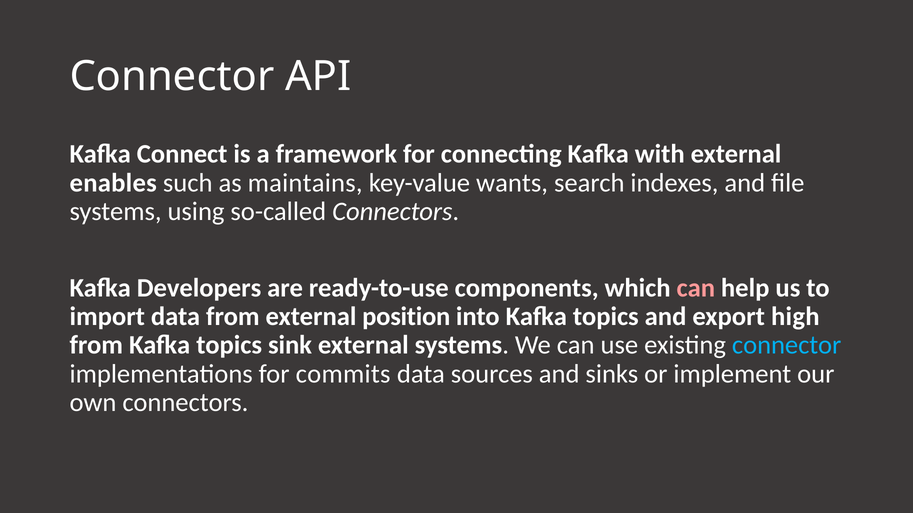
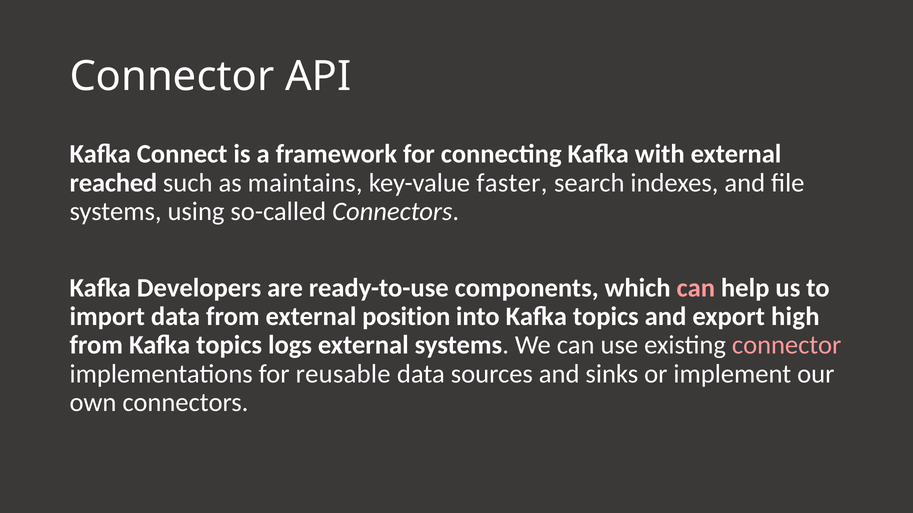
enables: enables -> reached
wants: wants -> faster
sink: sink -> logs
connector at (787, 346) colour: light blue -> pink
commits: commits -> reusable
